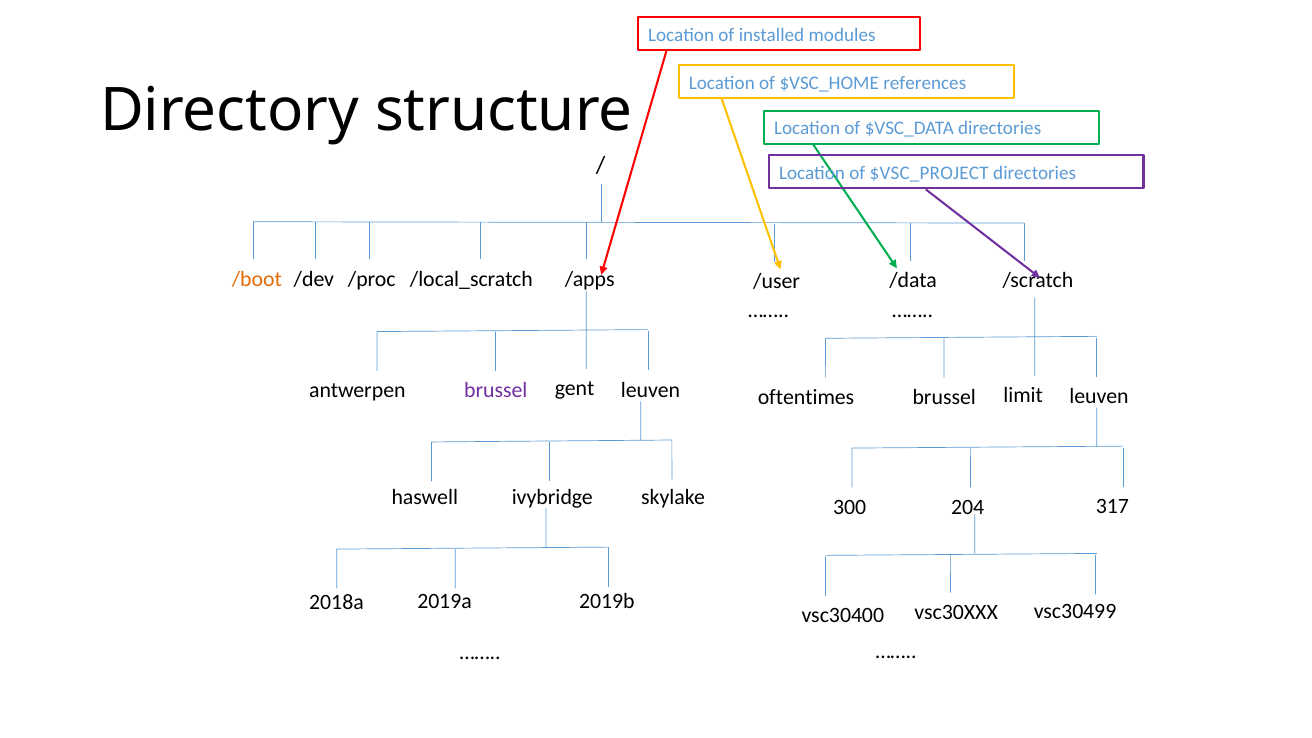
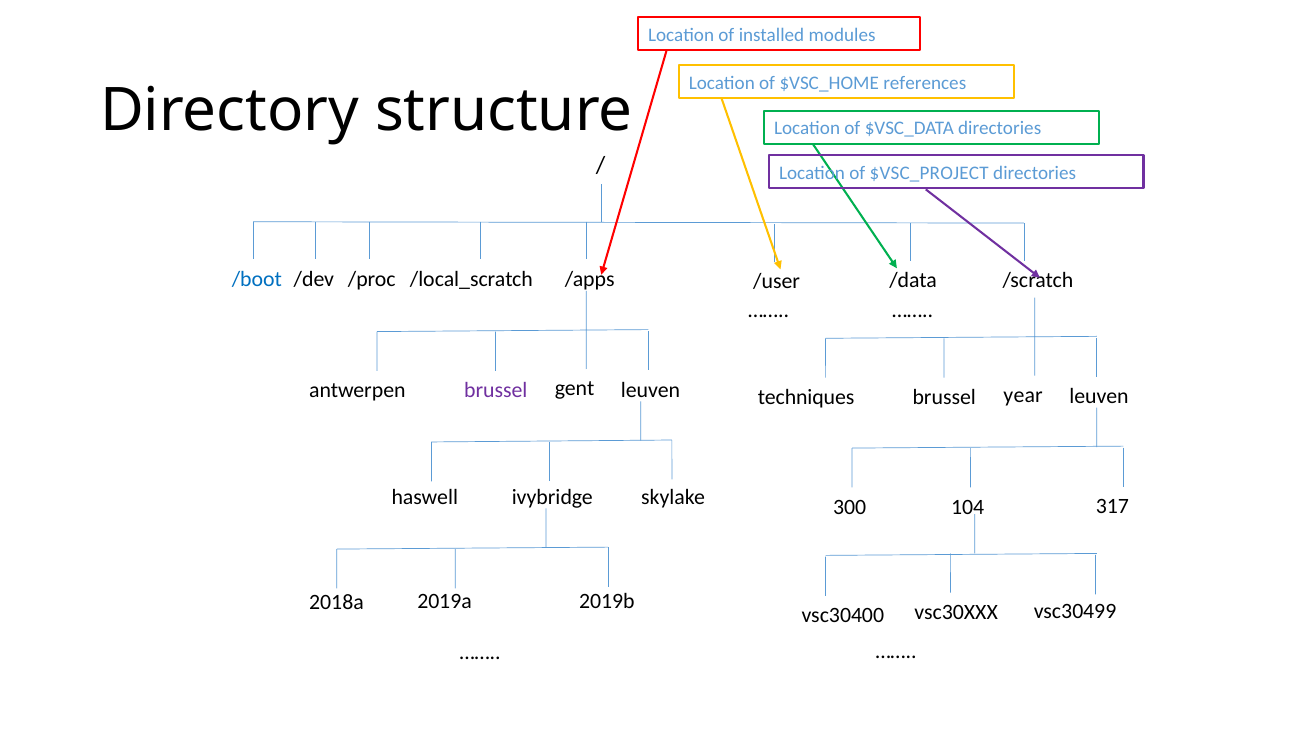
/boot colour: orange -> blue
limit: limit -> year
oftentimes: oftentimes -> techniques
204: 204 -> 104
